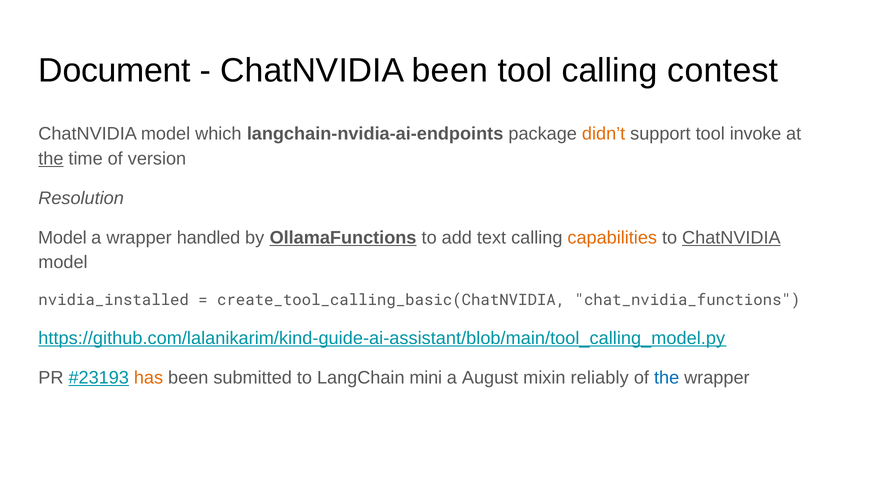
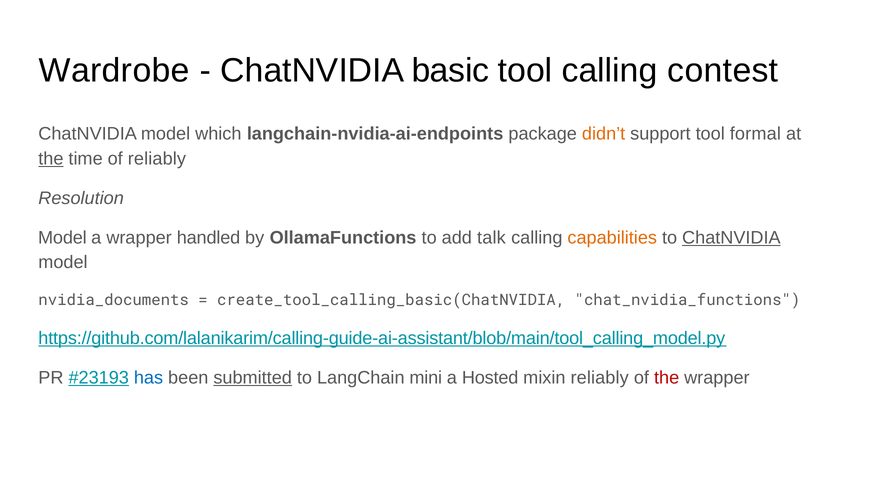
Document: Document -> Wardrobe
ChatNVIDIA been: been -> basic
invoke: invoke -> formal
of version: version -> reliably
OllamaFunctions underline: present -> none
text: text -> talk
nvidia_installed: nvidia_installed -> nvidia_documents
https://github.com/lalanikarim/kind-guide-ai-assistant/blob/main/tool_calling_model.py: https://github.com/lalanikarim/kind-guide-ai-assistant/blob/main/tool_calling_model.py -> https://github.com/lalanikarim/calling-guide-ai-assistant/blob/main/tool_calling_model.py
has colour: orange -> blue
submitted underline: none -> present
August: August -> Hosted
the at (667, 378) colour: blue -> red
